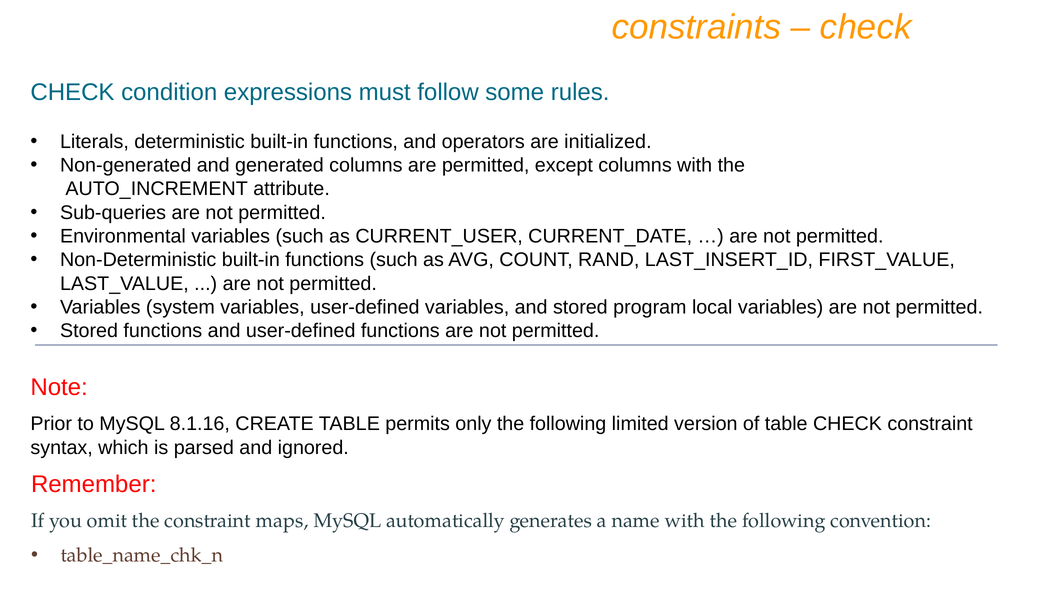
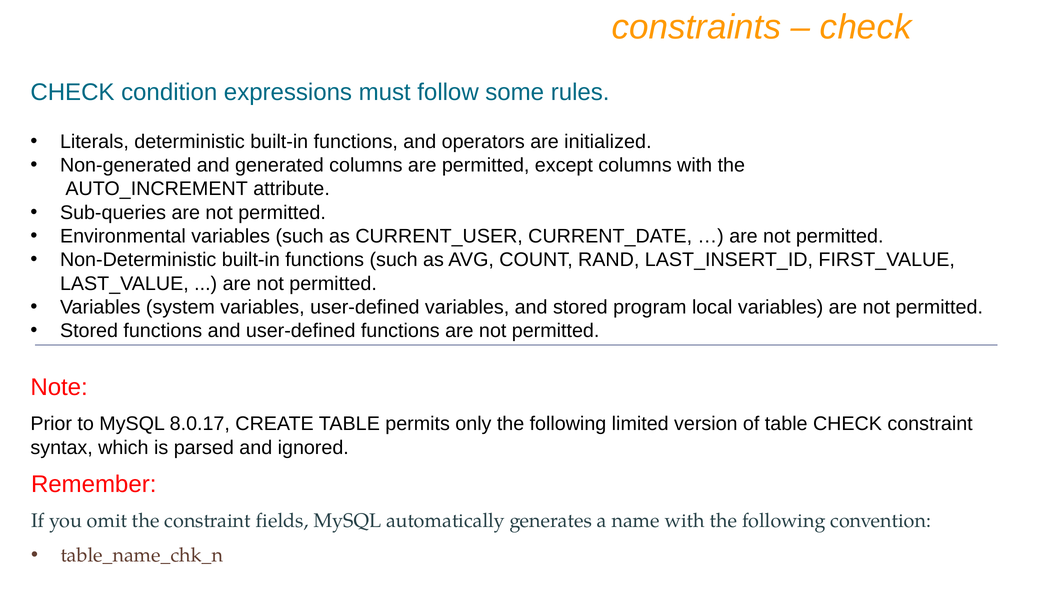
8.1.16: 8.1.16 -> 8.0.17
maps: maps -> fields
